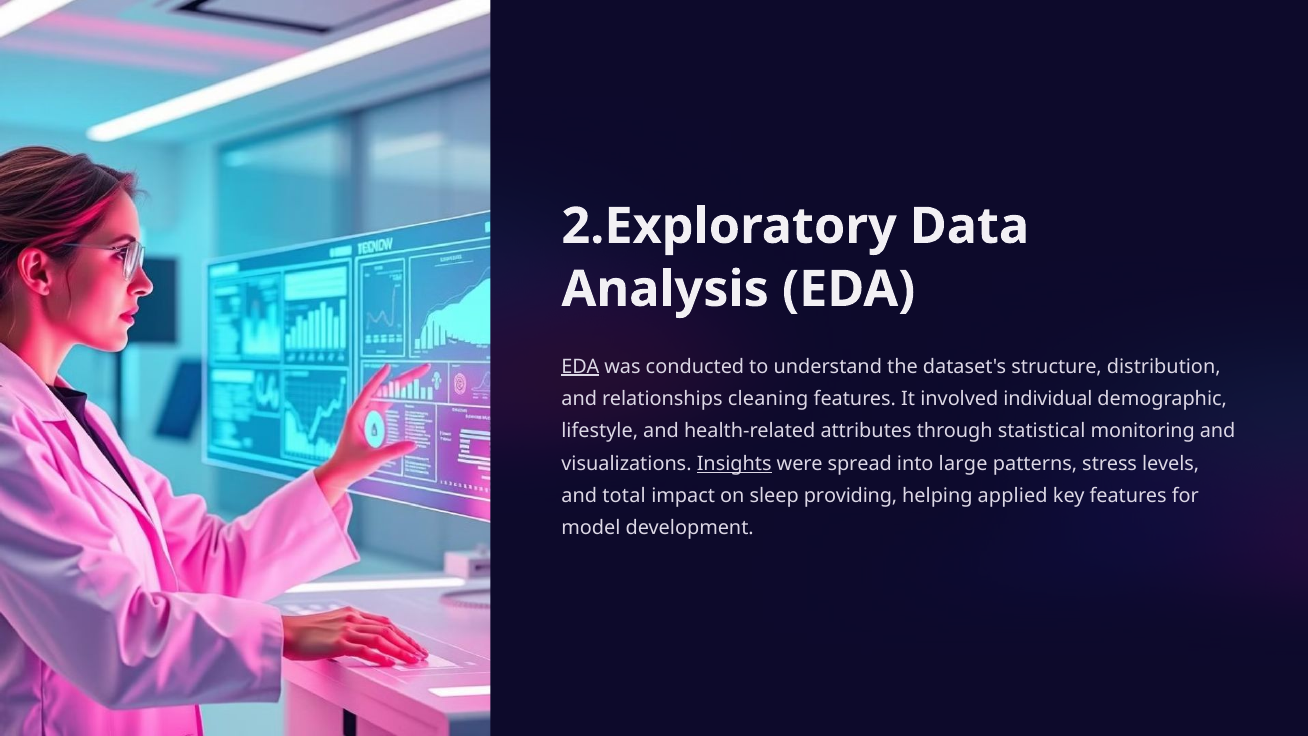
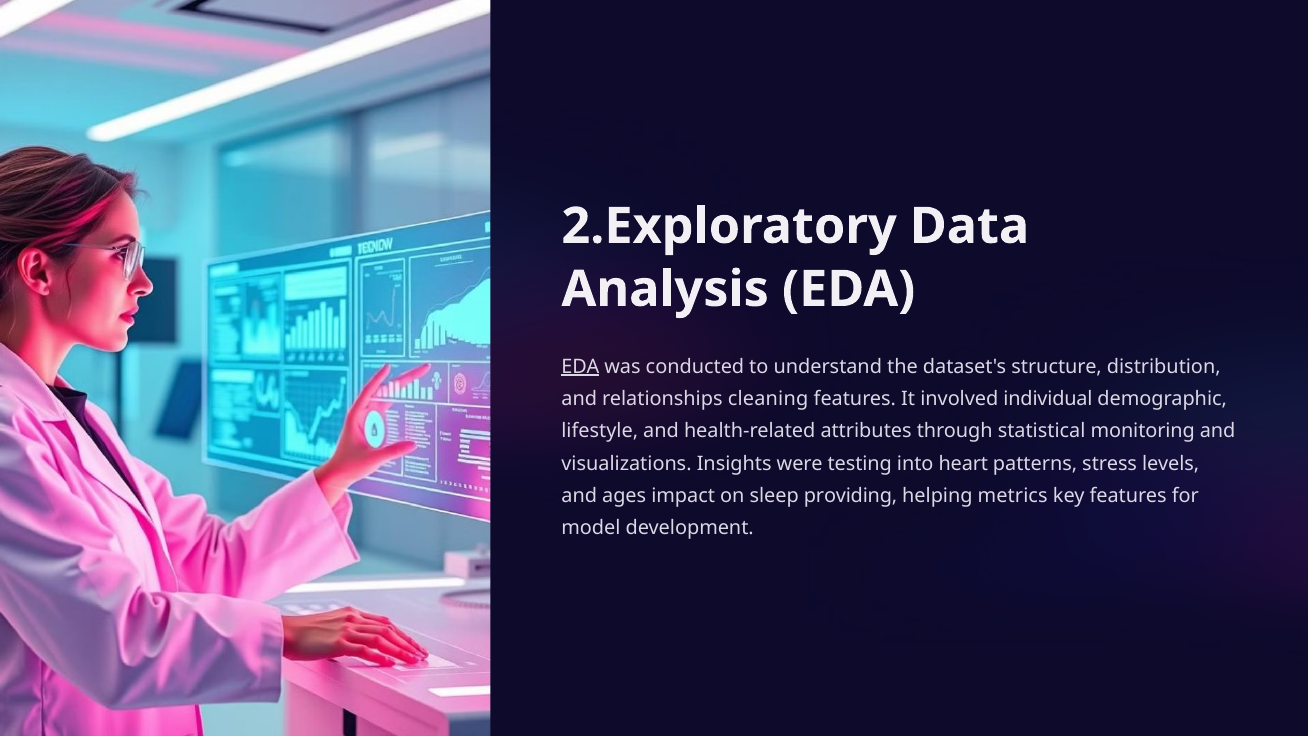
Insights underline: present -> none
spread: spread -> testing
large: large -> heart
total: total -> ages
applied: applied -> metrics
